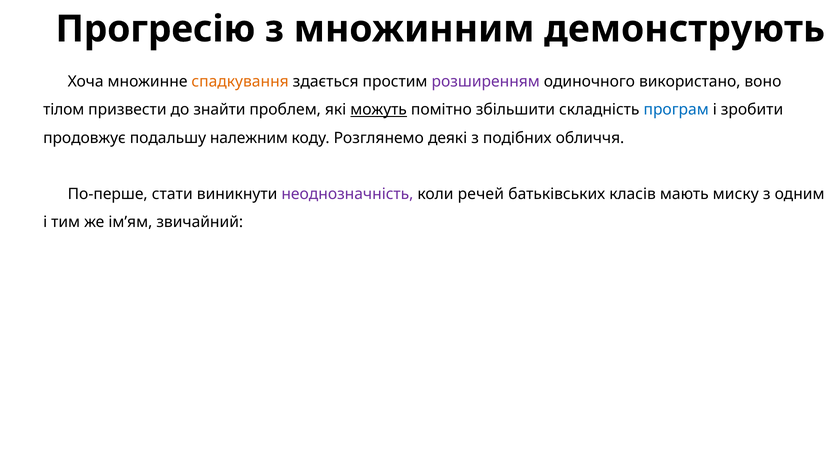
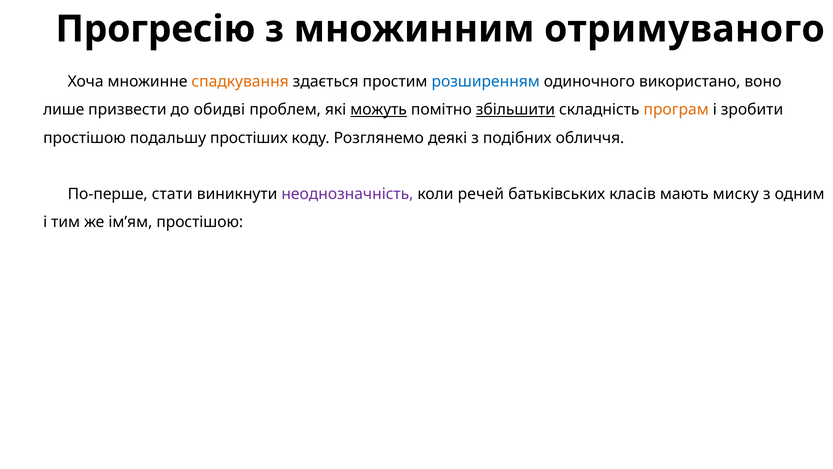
демонструють: демонструють -> отримуваного
розширенням colour: purple -> blue
тілом: тілом -> лише
знайти: знайти -> обидві
збільшити underline: none -> present
програм colour: blue -> orange
продовжує at (84, 138): продовжує -> простішою
належним: належним -> простіших
ім’ям звичайний: звичайний -> простішою
